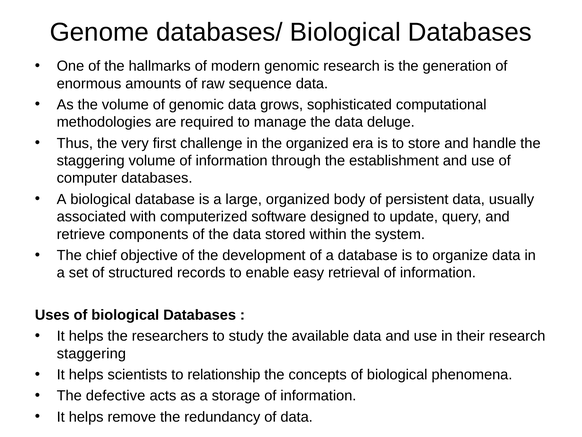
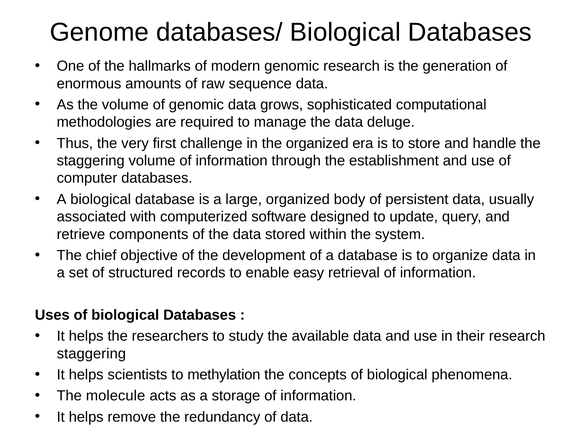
relationship: relationship -> methylation
defective: defective -> molecule
